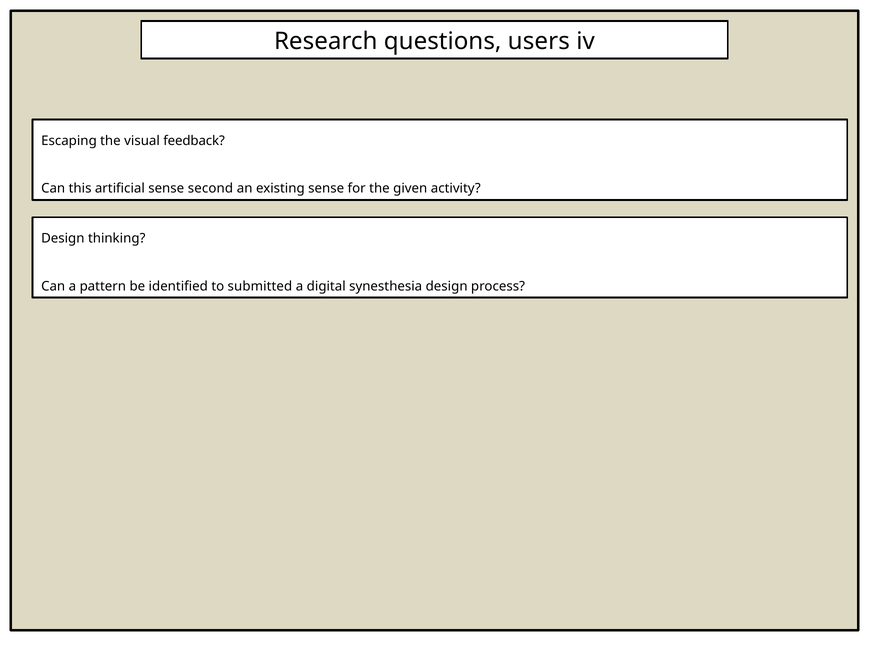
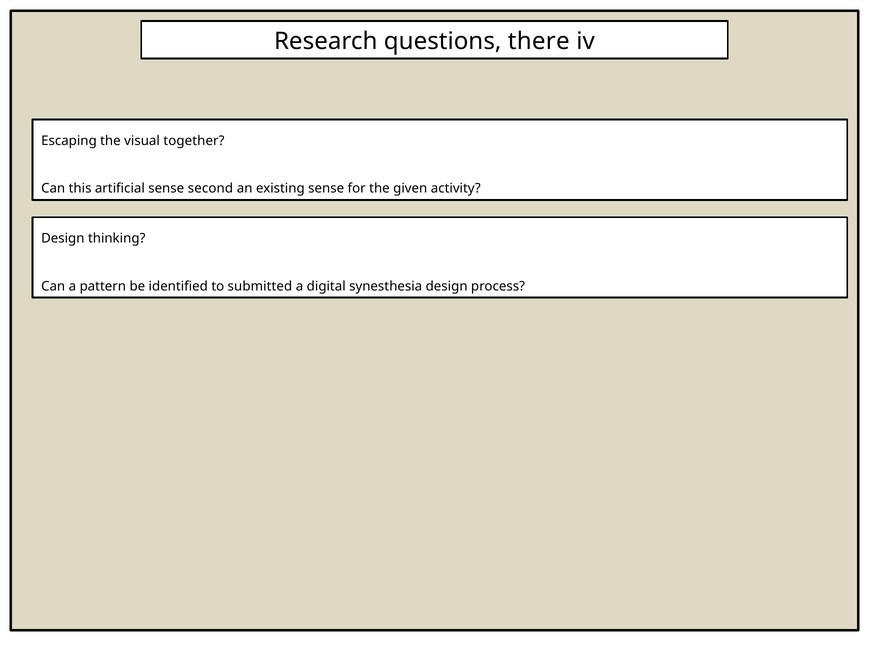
users: users -> there
feedback: feedback -> together
